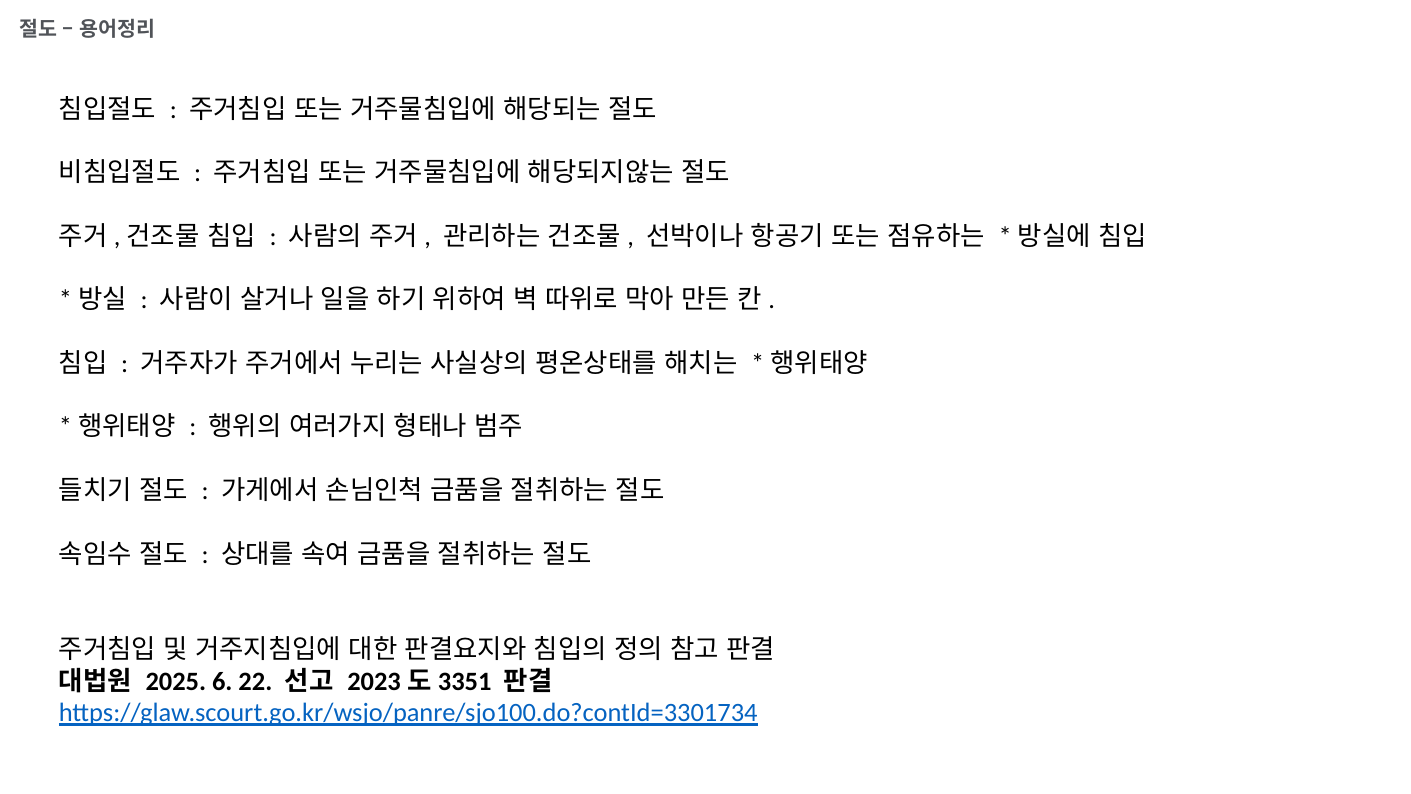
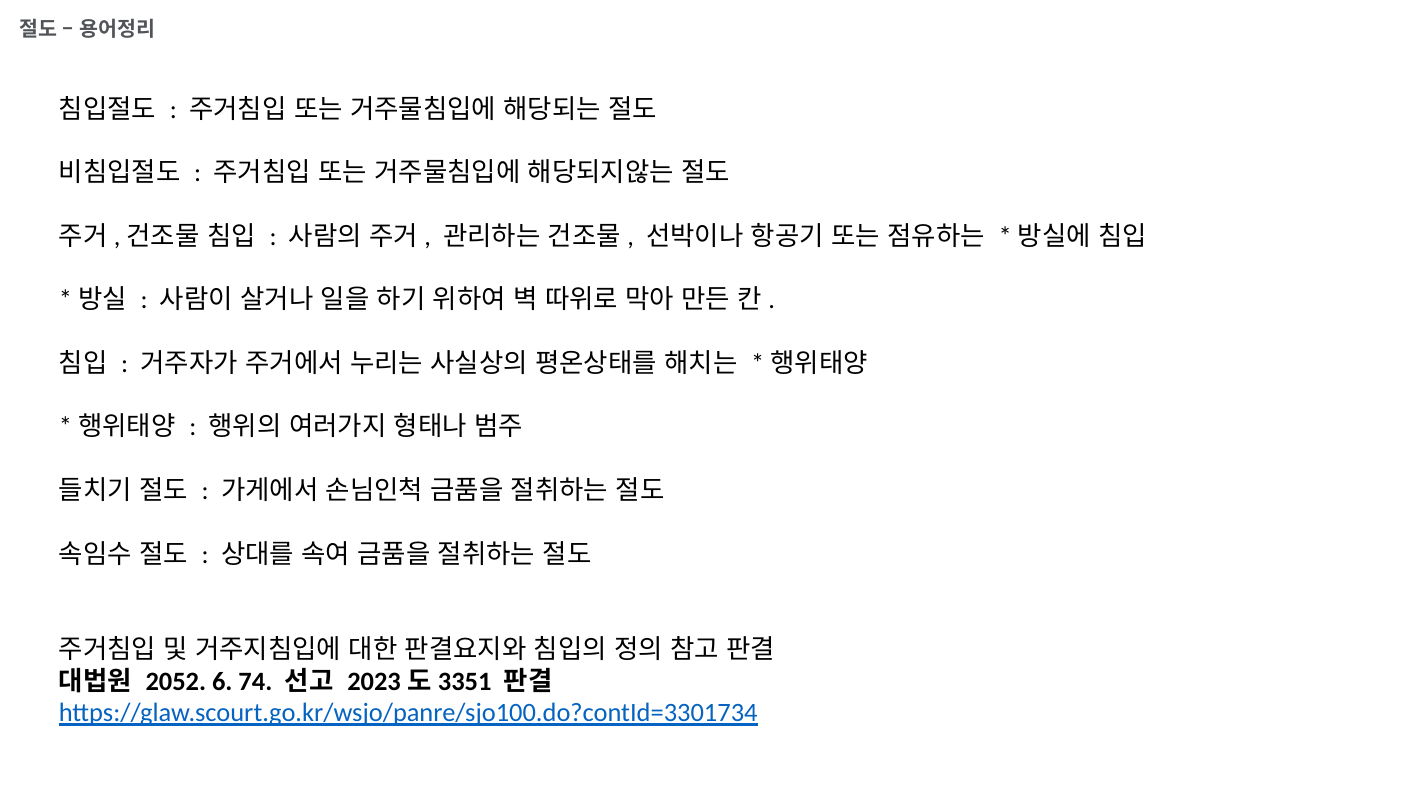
2025: 2025 -> 2052
22: 22 -> 74
